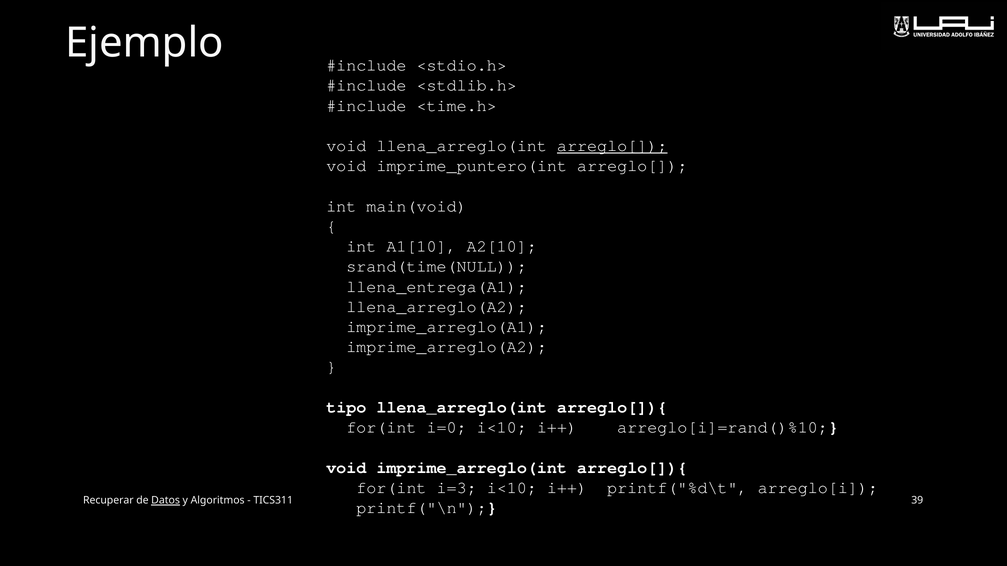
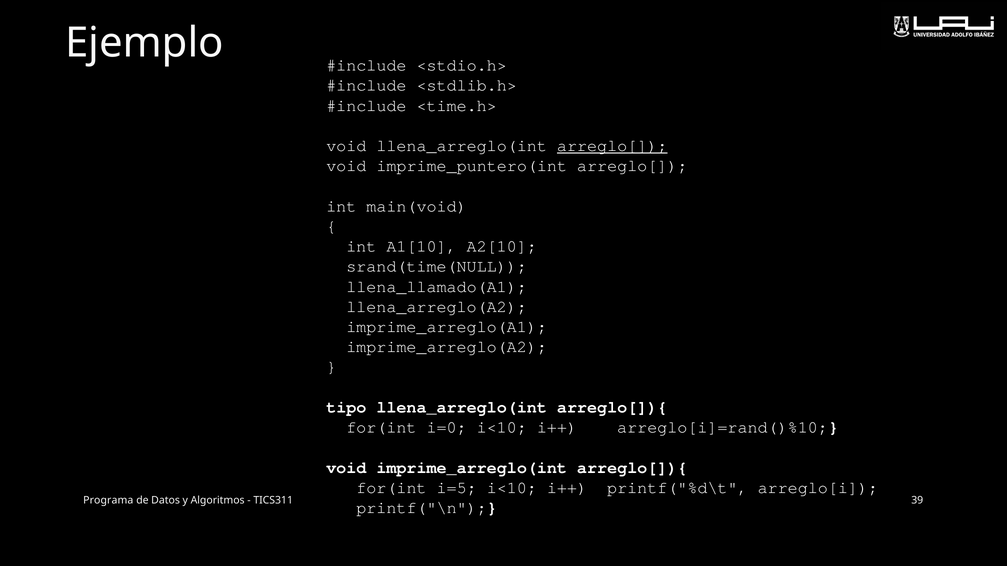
llena_entrega(A1: llena_entrega(A1 -> llena_llamado(A1
i=3: i=3 -> i=5
Recuperar: Recuperar -> Programa
Datos underline: present -> none
